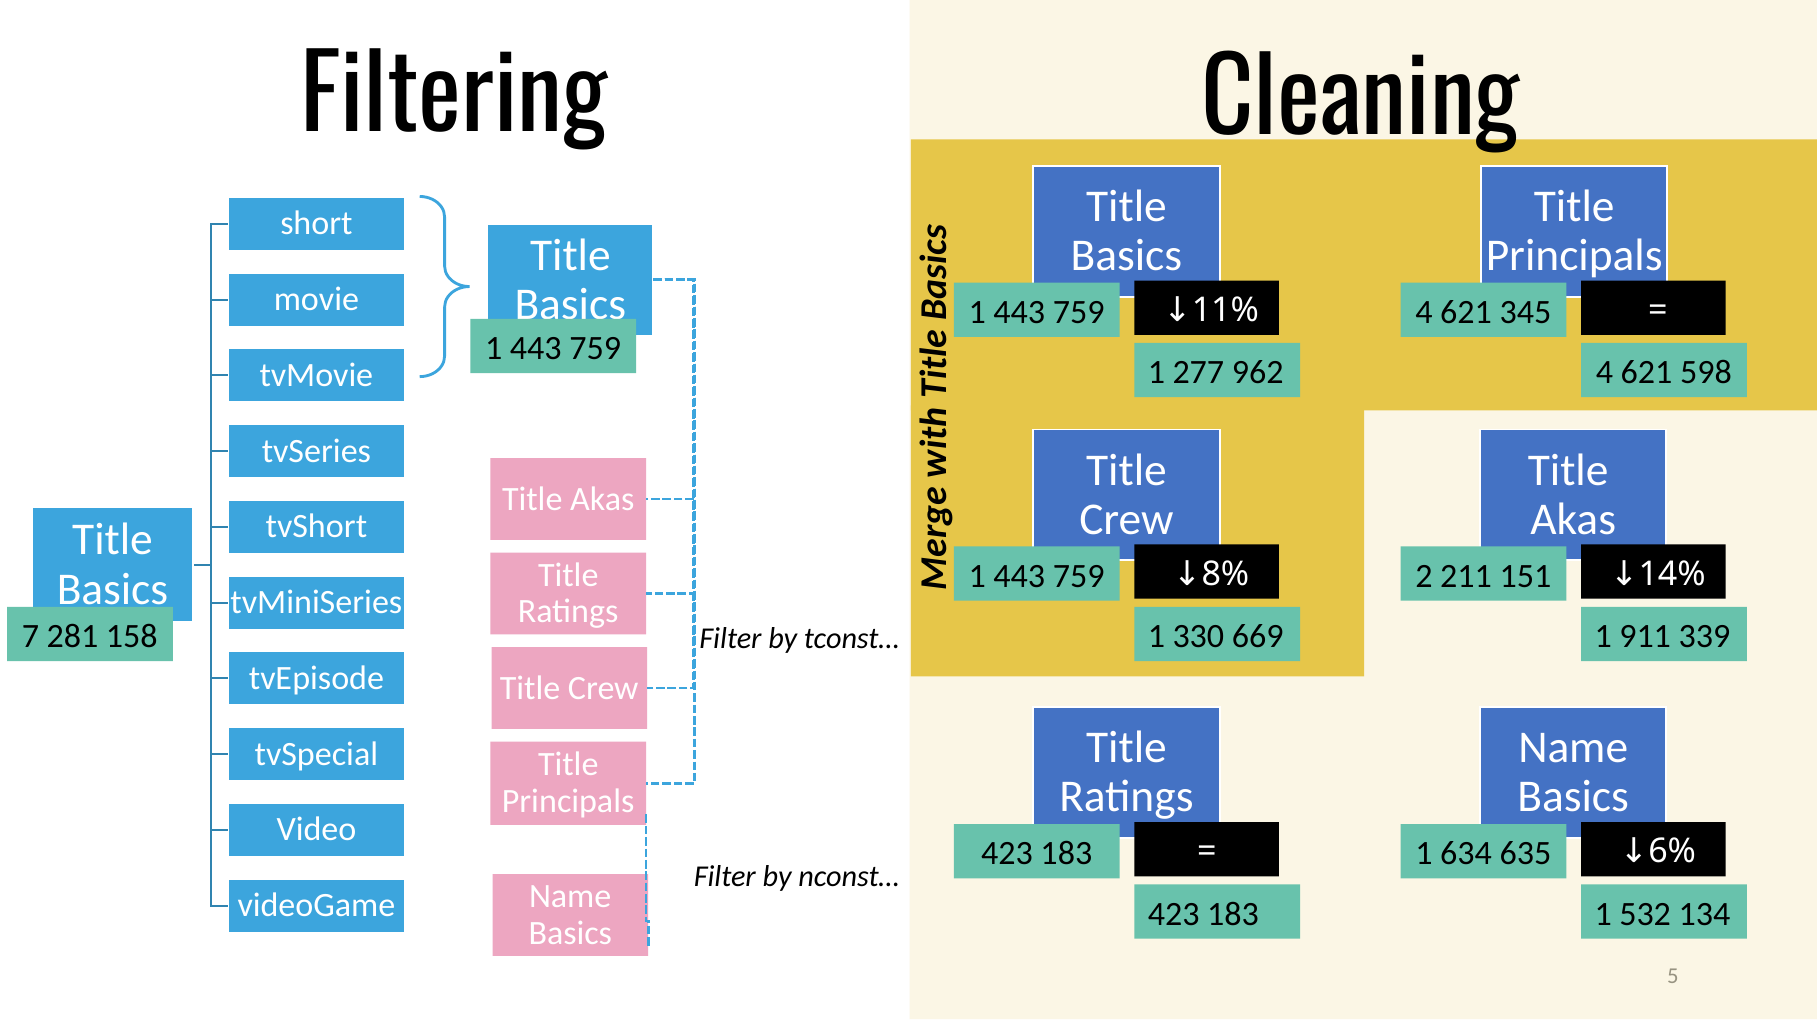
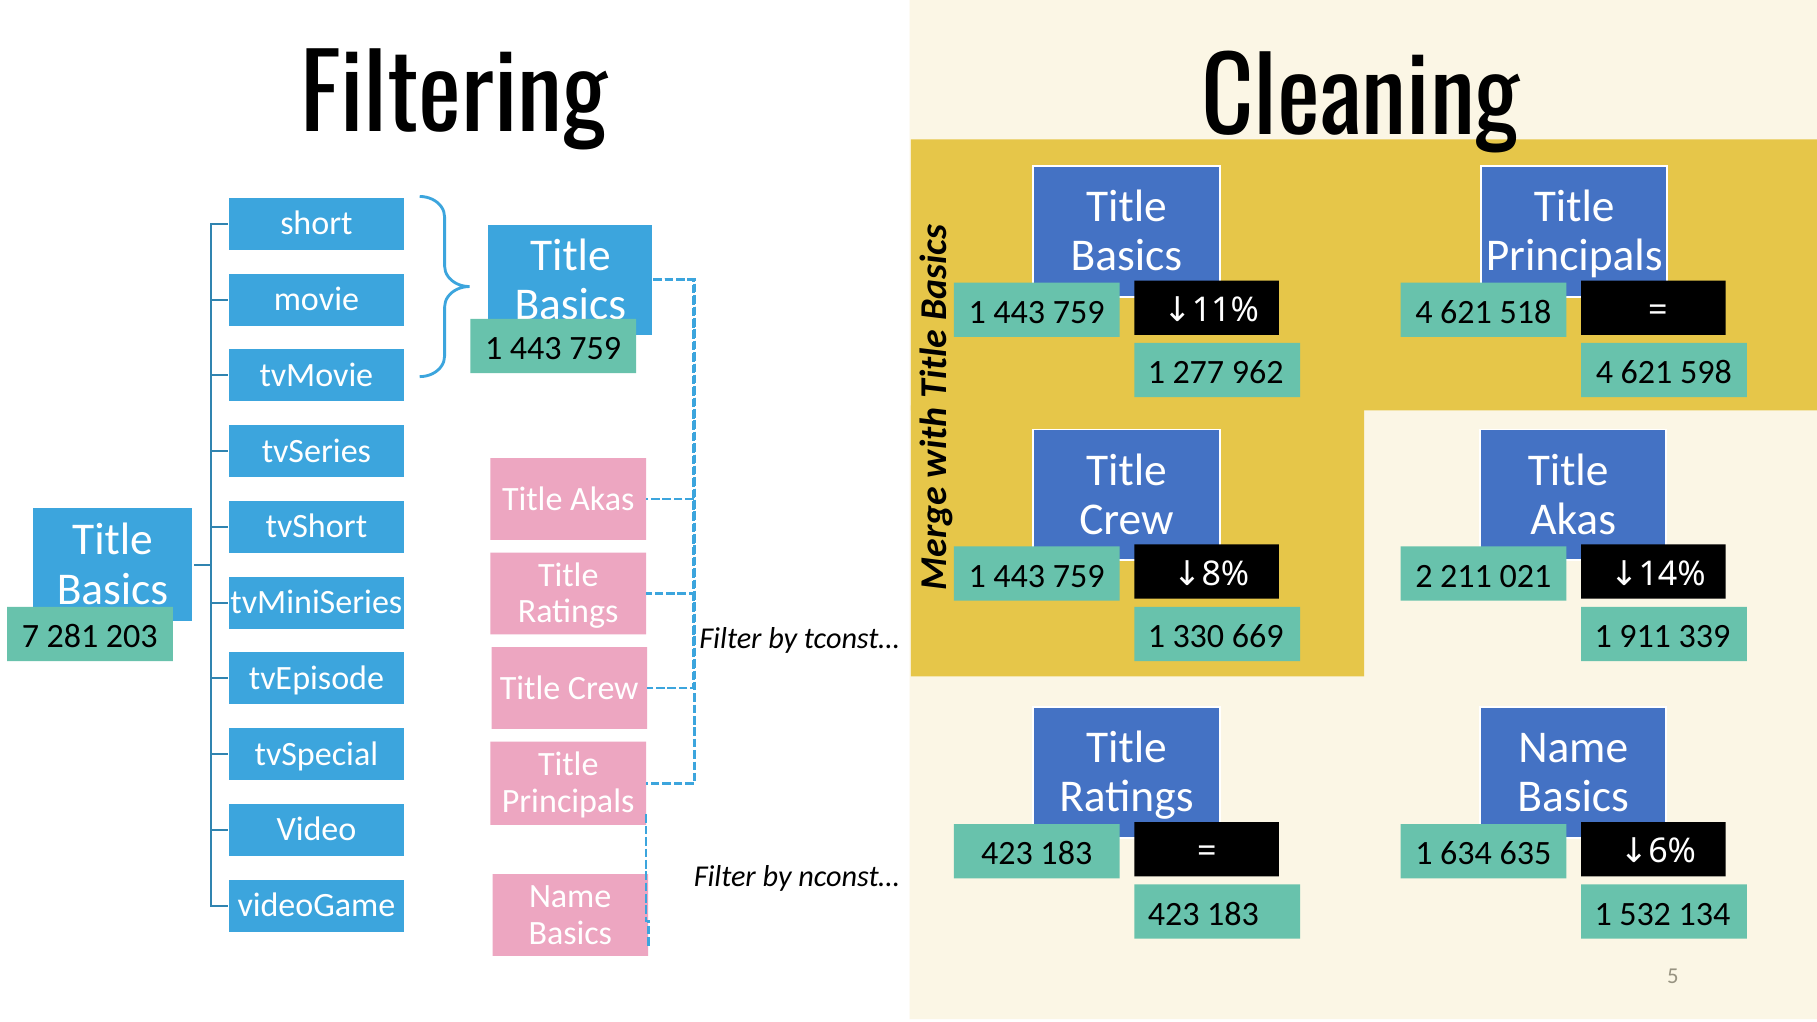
345: 345 -> 518
151: 151 -> 021
158: 158 -> 203
